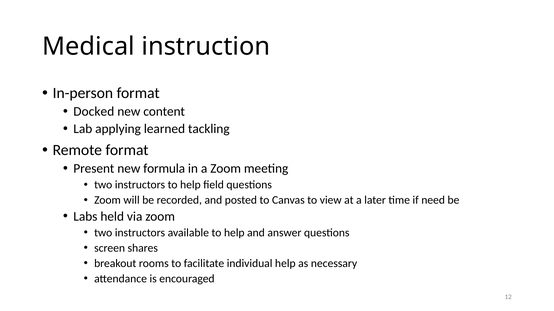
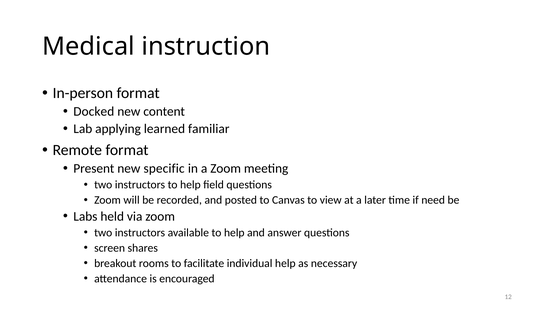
tackling: tackling -> familiar
formula: formula -> specific
